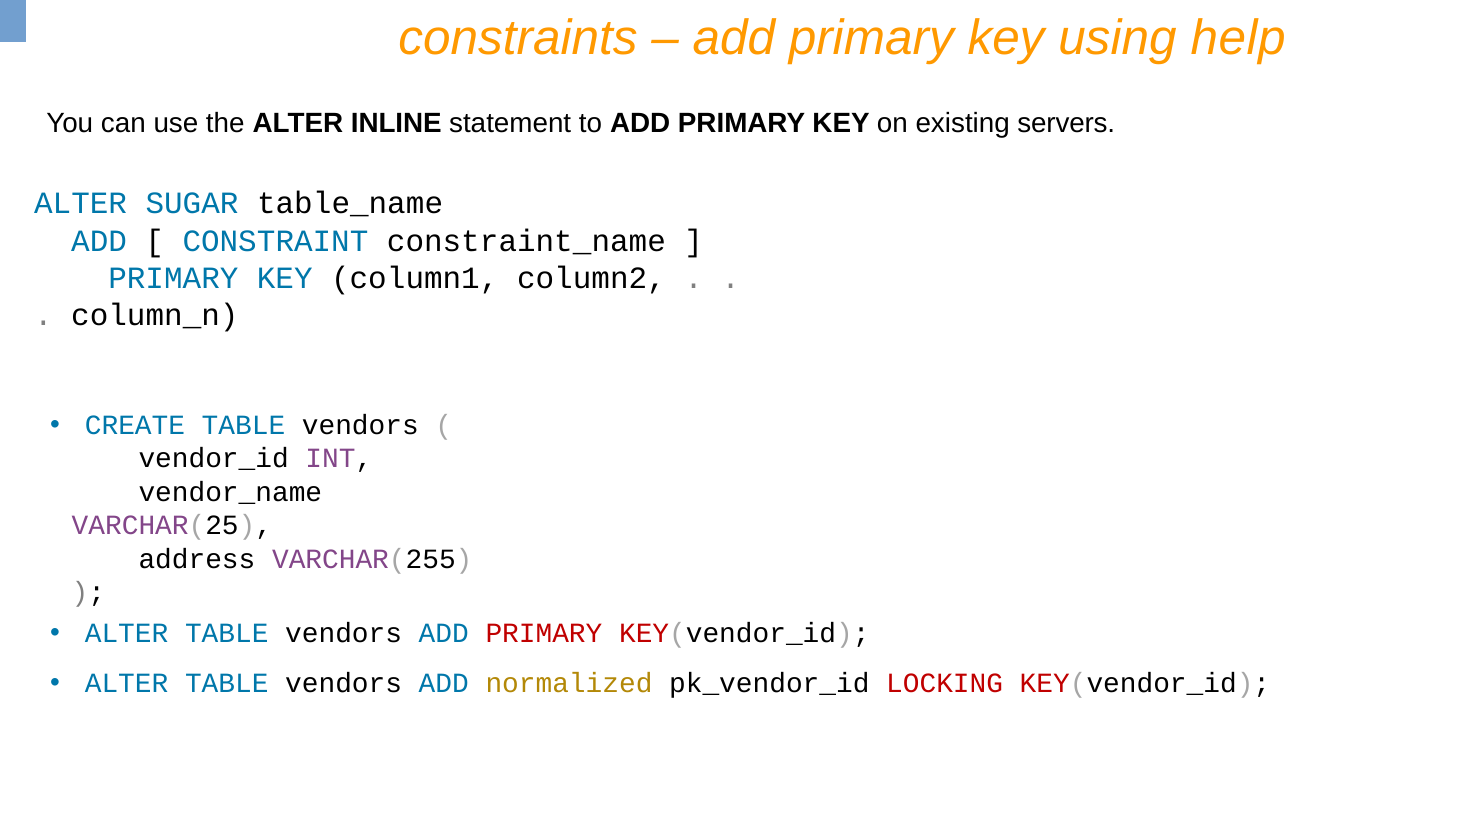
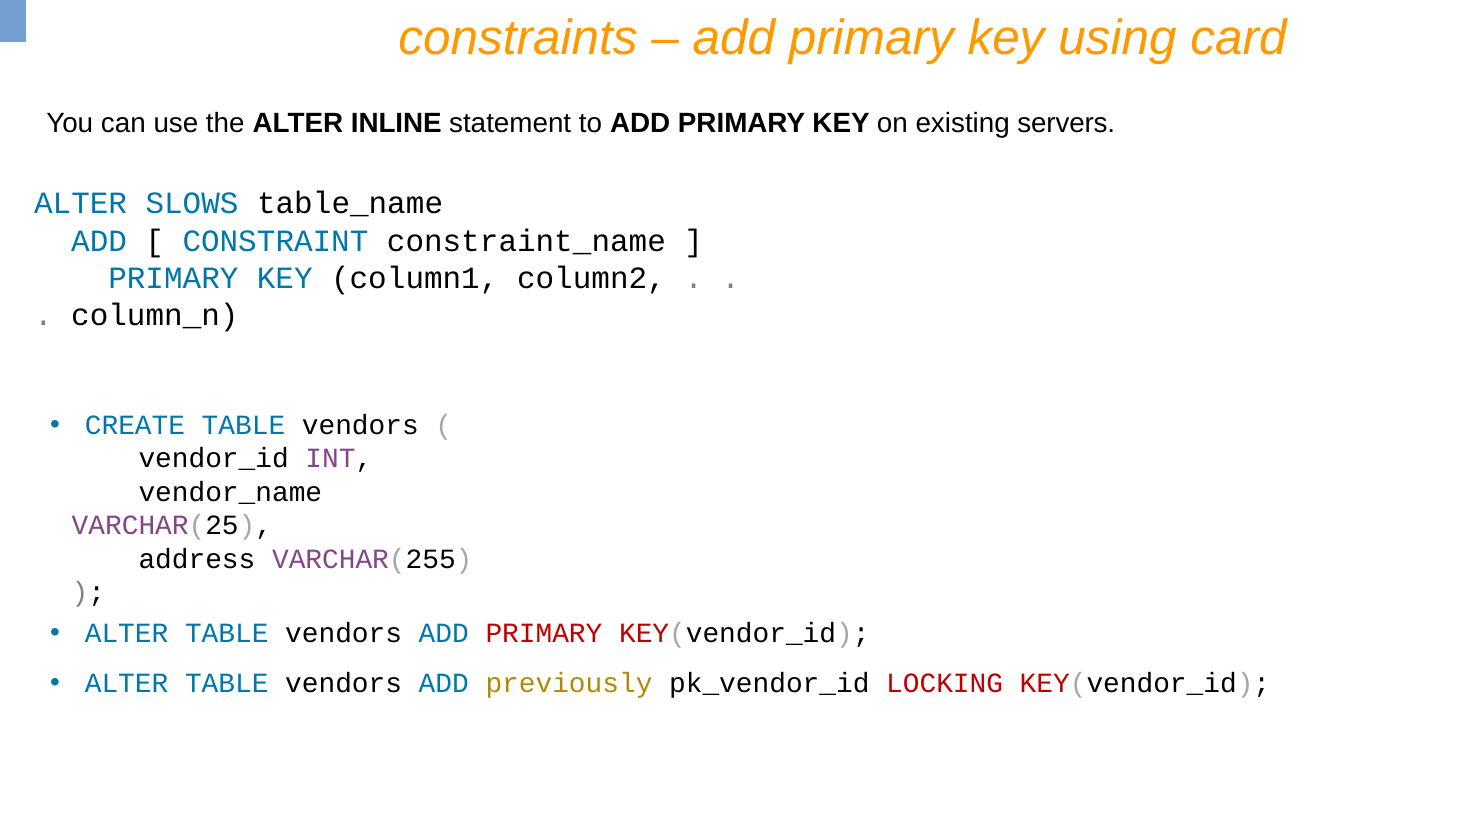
help: help -> card
SUGAR: SUGAR -> SLOWS
normalized: normalized -> previously
